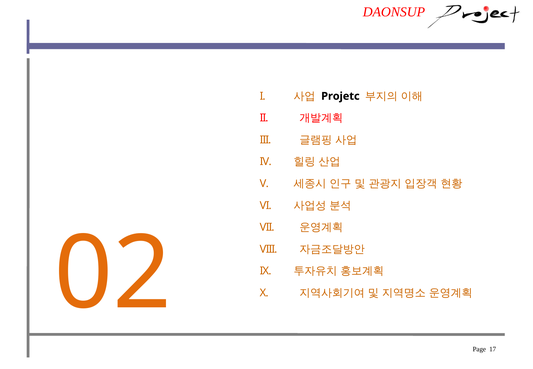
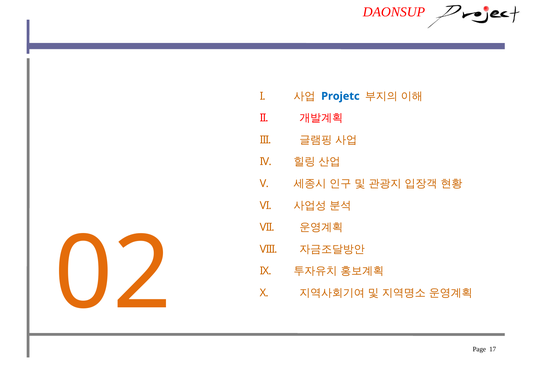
Projetc colour: black -> blue
